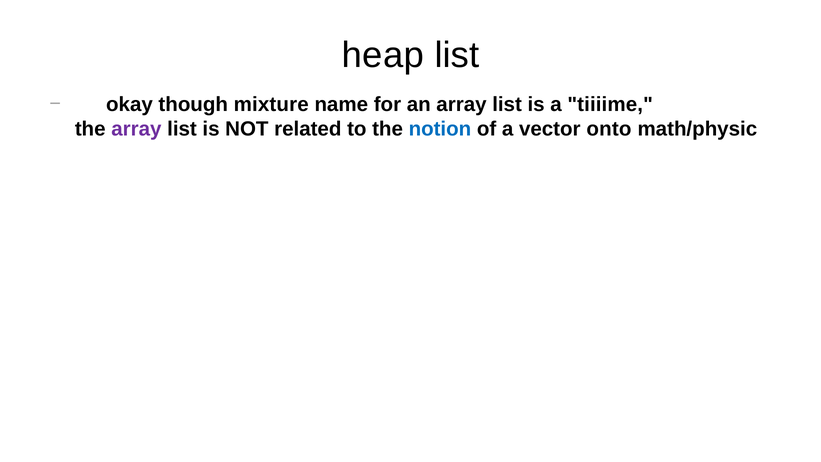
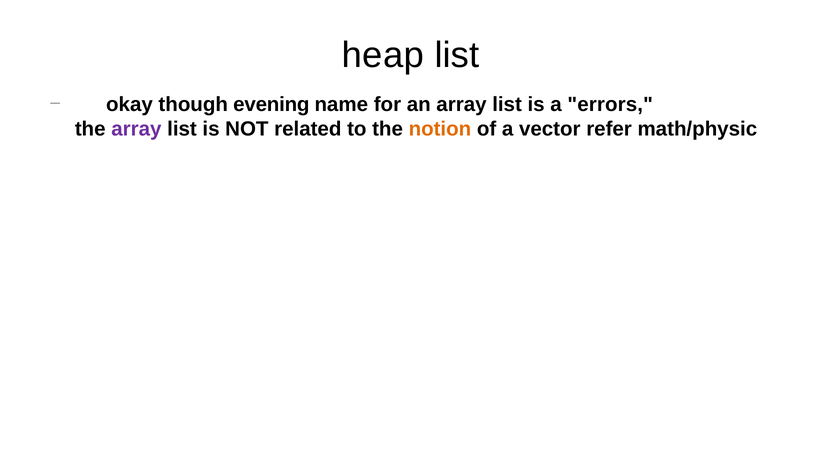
mixture: mixture -> evening
tiiiime: tiiiime -> errors
notion colour: blue -> orange
onto: onto -> refer
